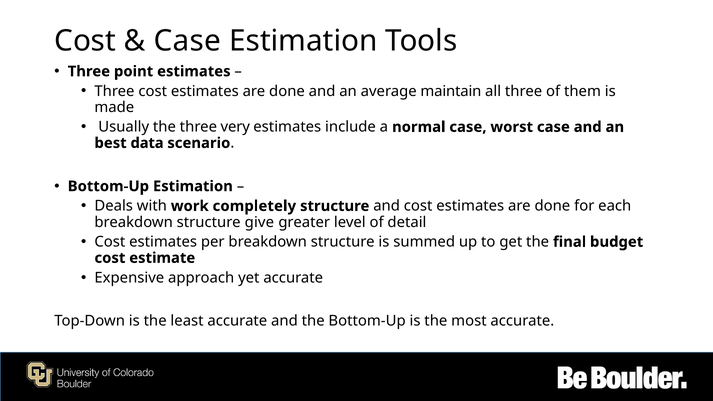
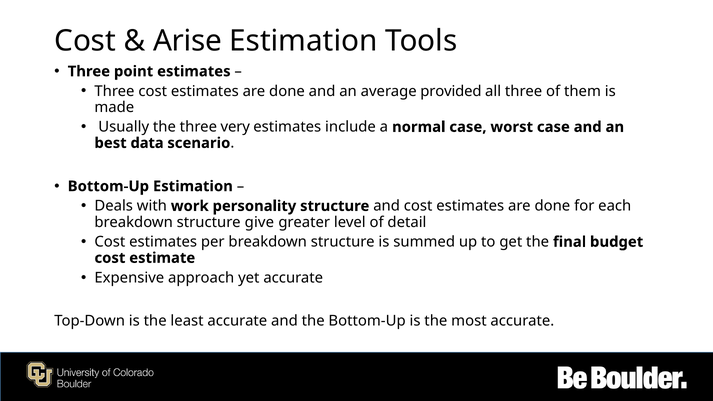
Case at (187, 41): Case -> Arise
maintain: maintain -> provided
completely: completely -> personality
